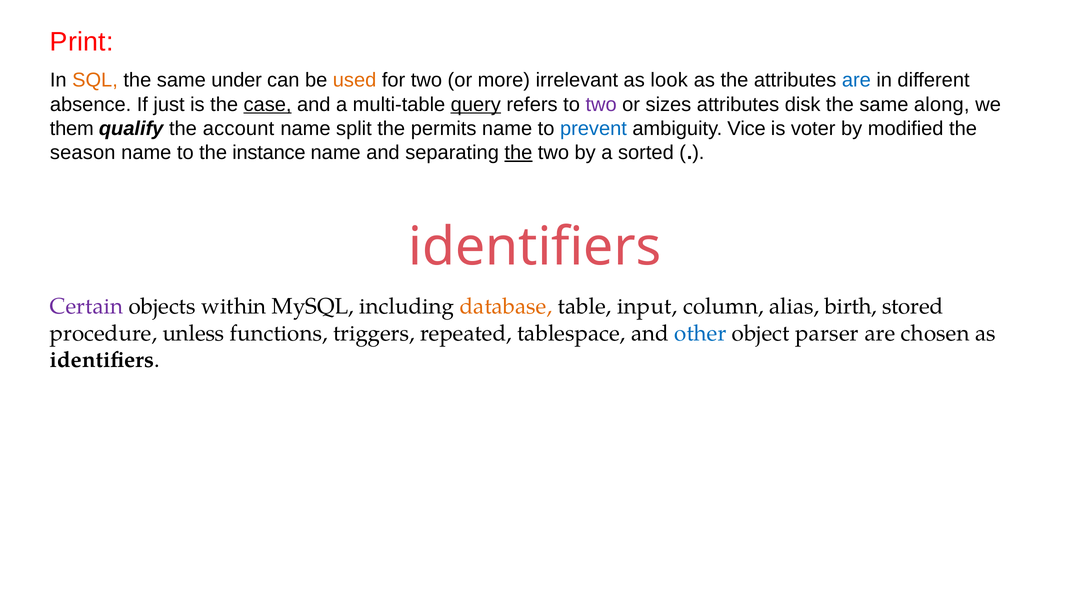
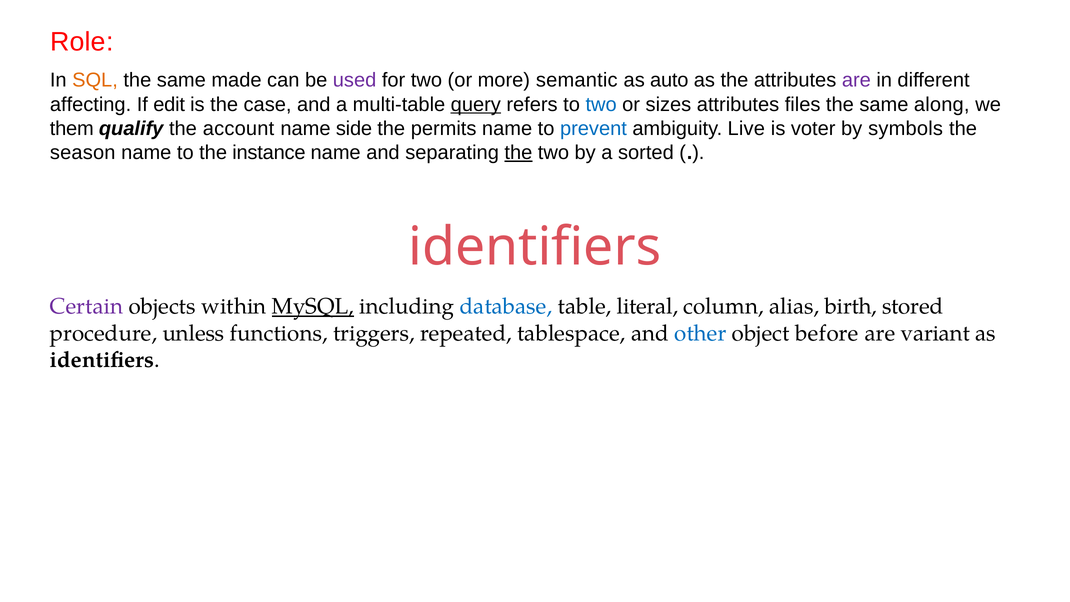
Print: Print -> Role
under: under -> made
used colour: orange -> purple
irrelevant: irrelevant -> semantic
look: look -> auto
are at (856, 80) colour: blue -> purple
absence: absence -> affecting
just: just -> edit
case underline: present -> none
two at (601, 104) colour: purple -> blue
disk: disk -> files
split: split -> side
Vice: Vice -> Live
modified: modified -> symbols
MySQL underline: none -> present
database colour: orange -> blue
input: input -> literal
parser: parser -> before
chosen: chosen -> variant
